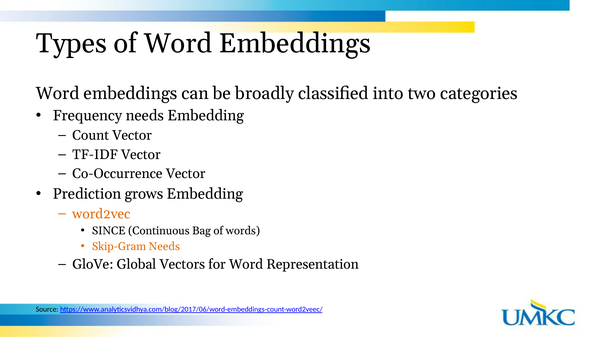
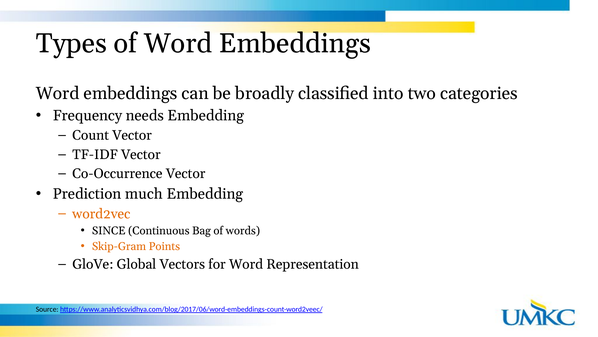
grows: grows -> much
Skip-Gram Needs: Needs -> Points
